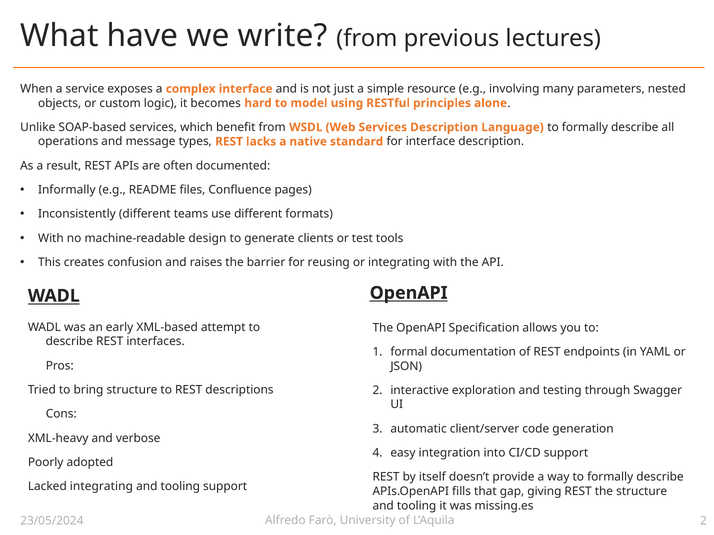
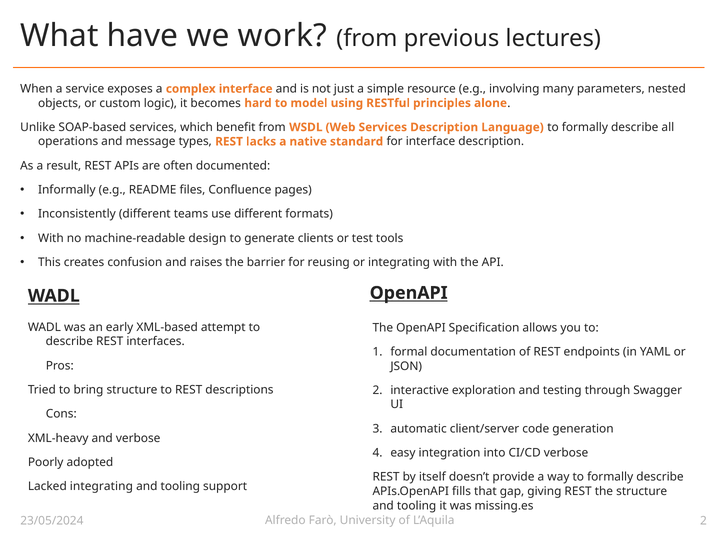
write: write -> work
CI/CD support: support -> verbose
